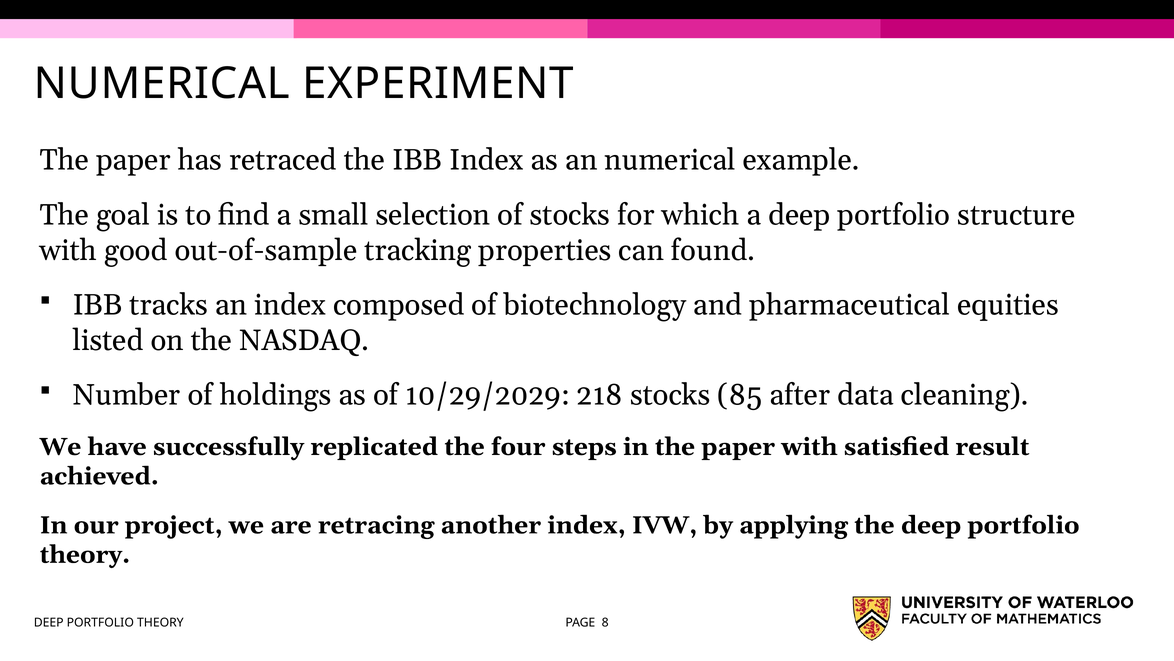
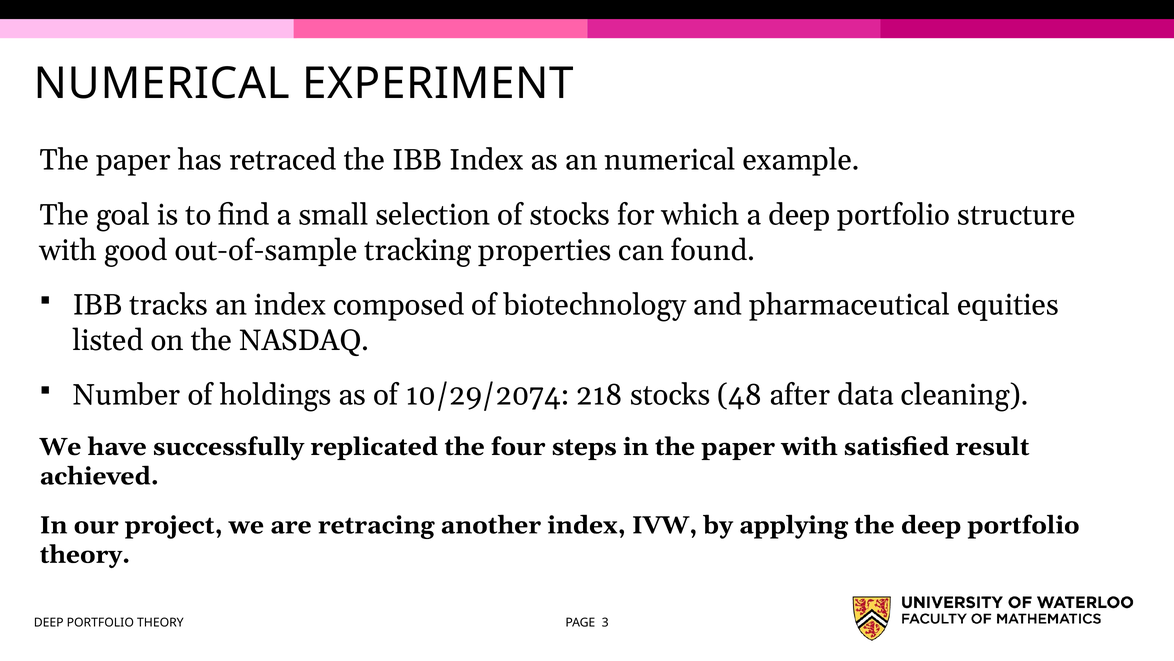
10/29/2029: 10/29/2029 -> 10/29/2074
85: 85 -> 48
8: 8 -> 3
